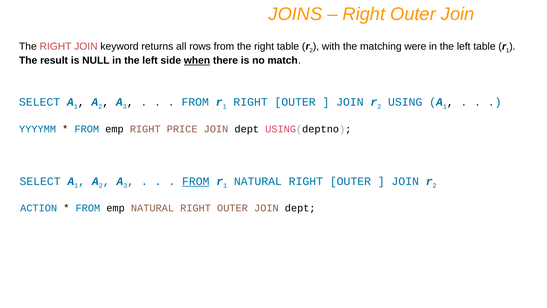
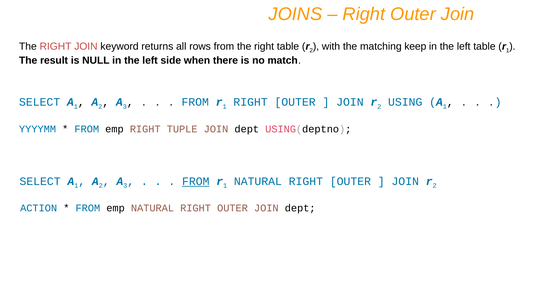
were: were -> keep
when underline: present -> none
PRICE: PRICE -> TUPLE
